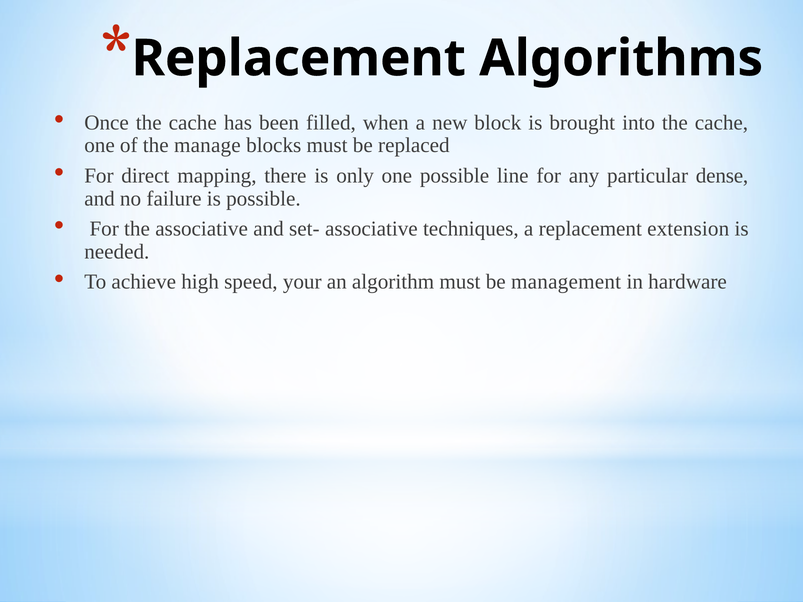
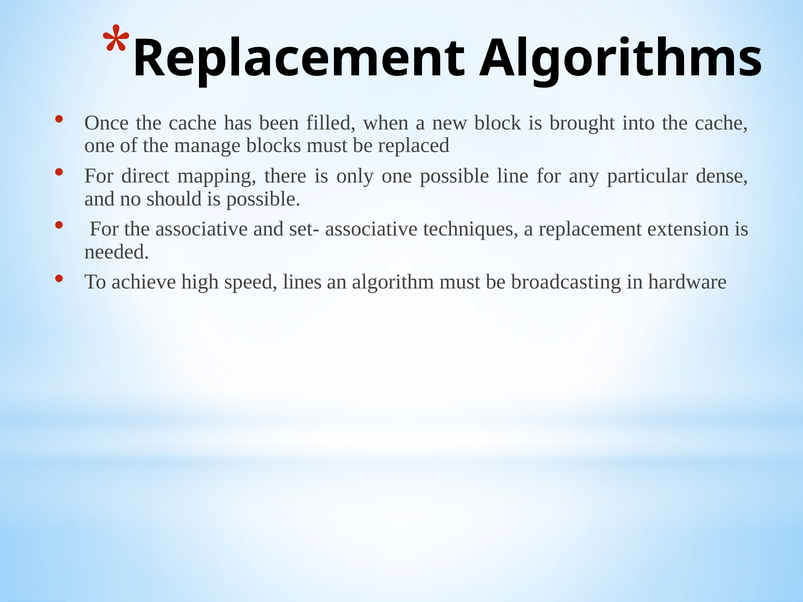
failure: failure -> should
your: your -> lines
management: management -> broadcasting
